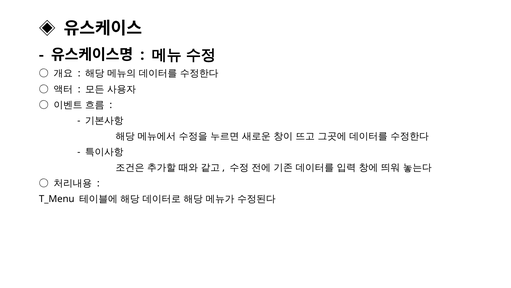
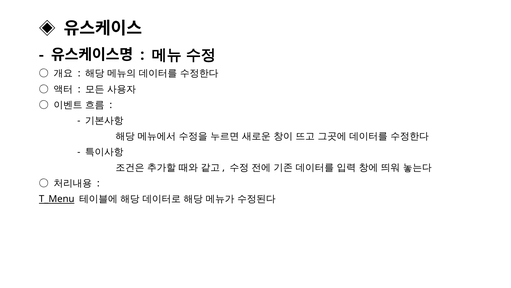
T_Menu underline: none -> present
